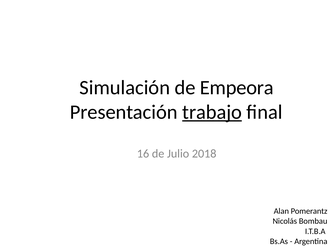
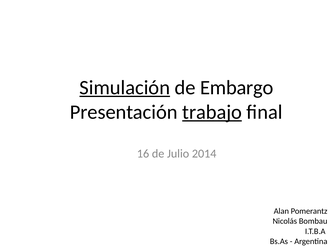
Simulación underline: none -> present
Empeora: Empeora -> Embargo
2018: 2018 -> 2014
